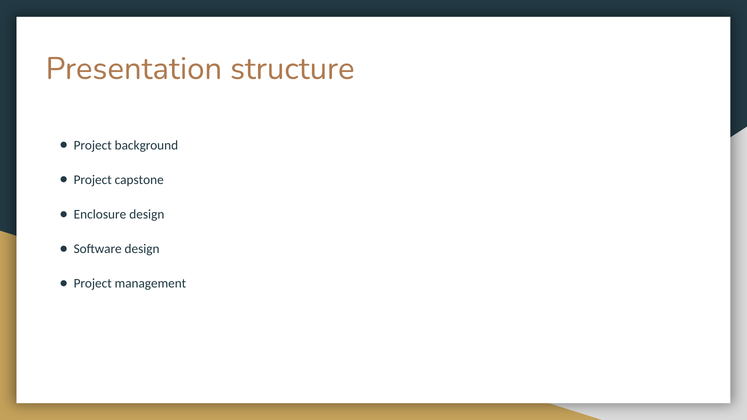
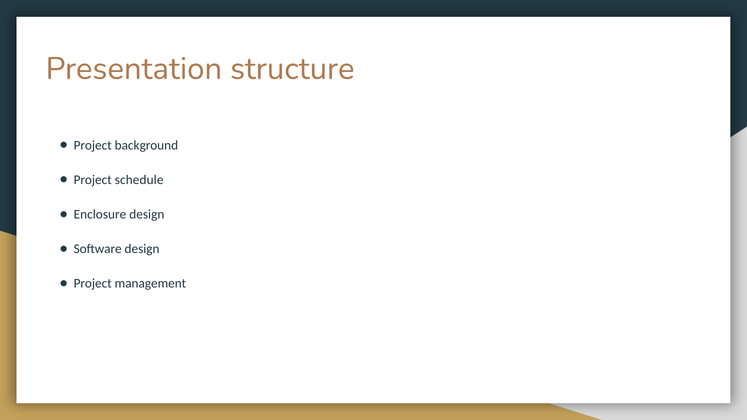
capstone: capstone -> schedule
